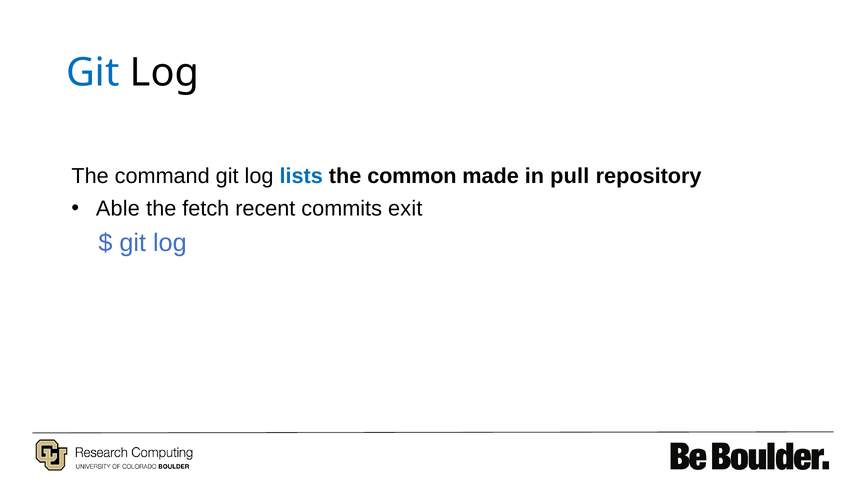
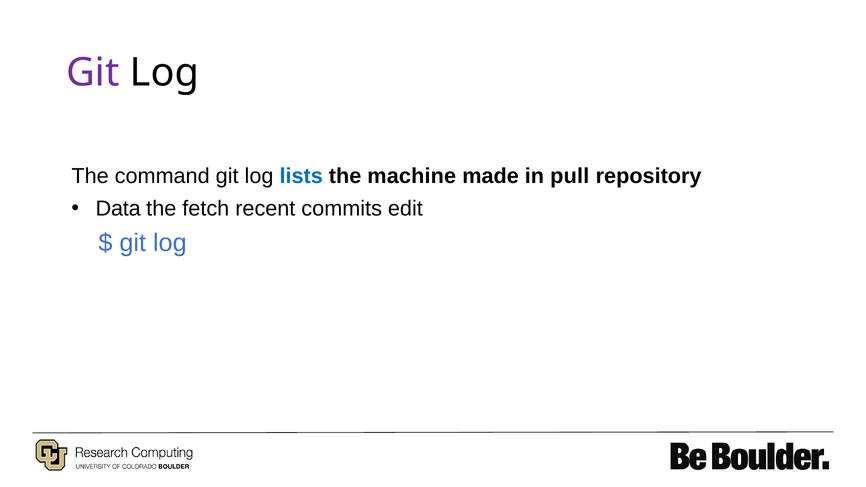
Git at (93, 73) colour: blue -> purple
common: common -> machine
Able: Able -> Data
exit: exit -> edit
